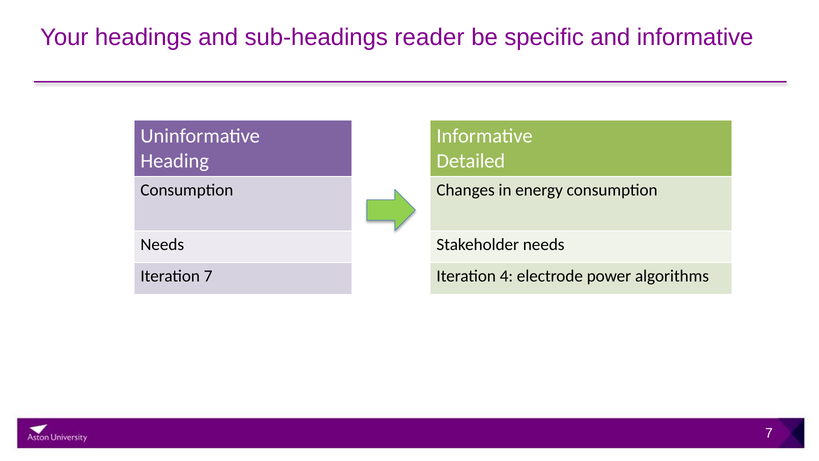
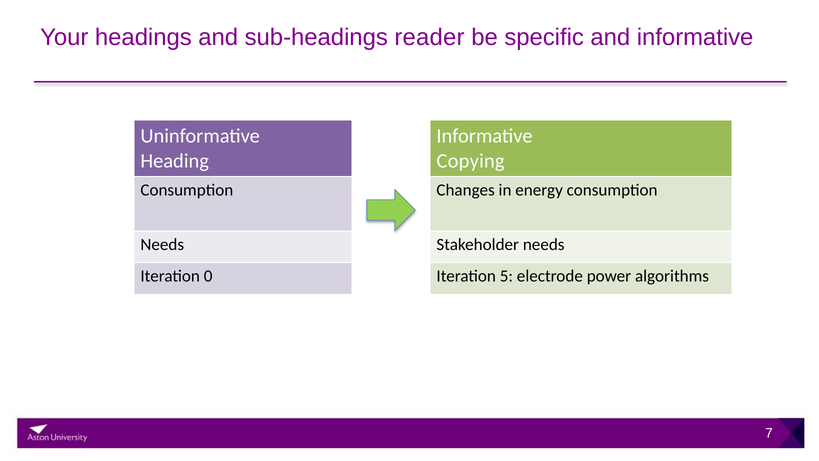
Detailed: Detailed -> Copying
Iteration 7: 7 -> 0
4: 4 -> 5
